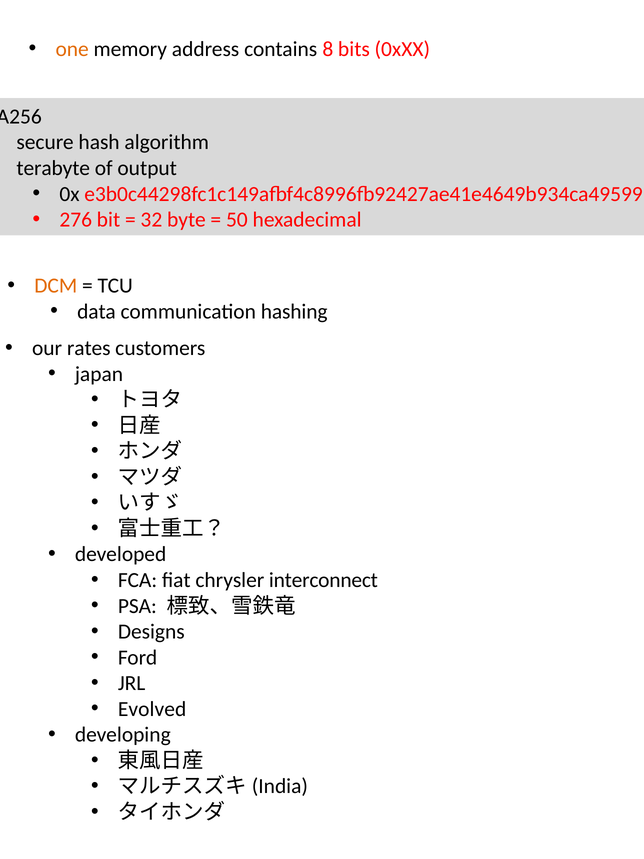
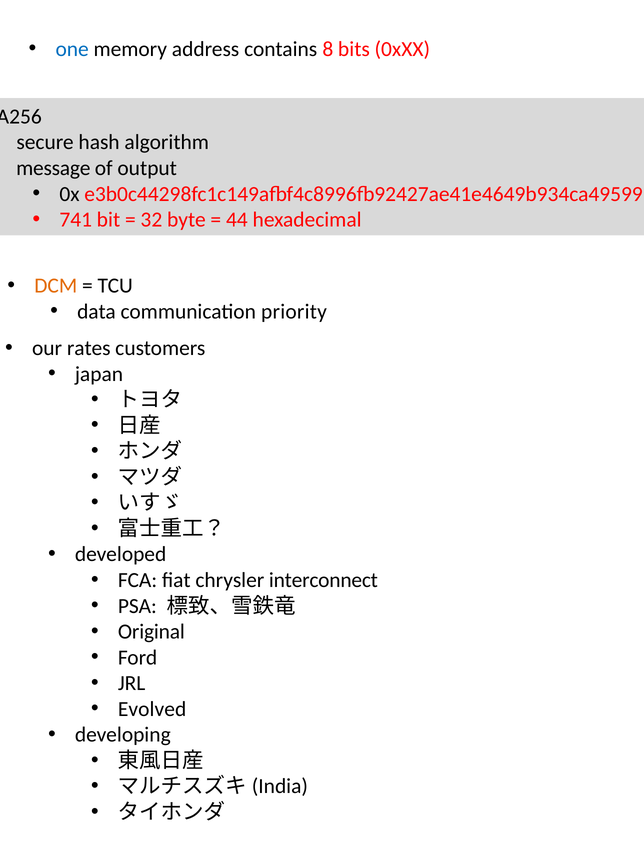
one colour: orange -> blue
terabyte: terabyte -> message
276: 276 -> 741
50: 50 -> 44
hashing: hashing -> priority
Designs: Designs -> Original
